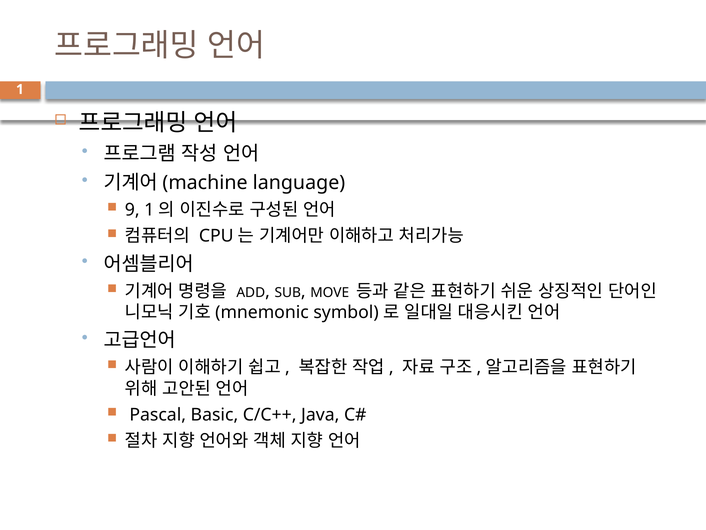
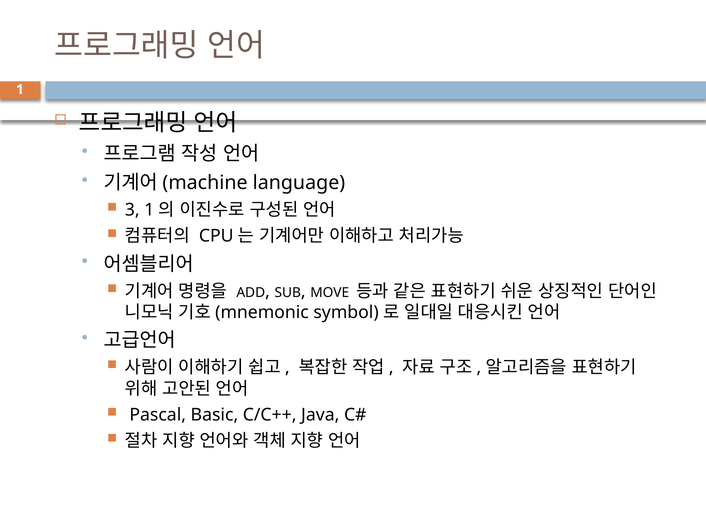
9: 9 -> 3
